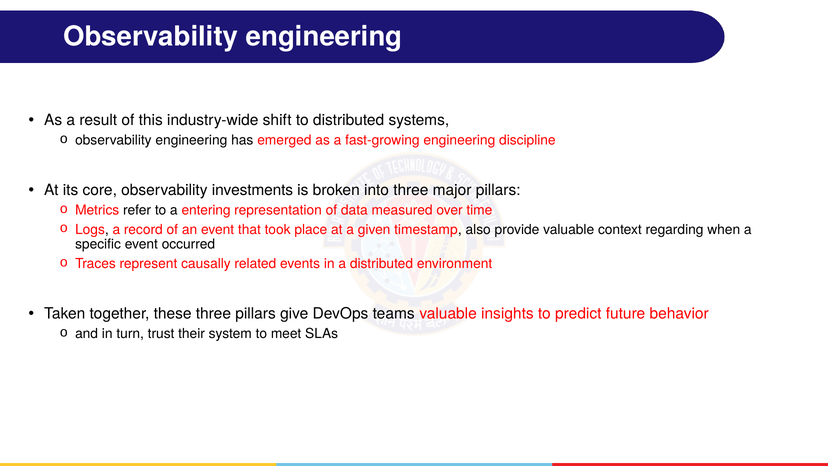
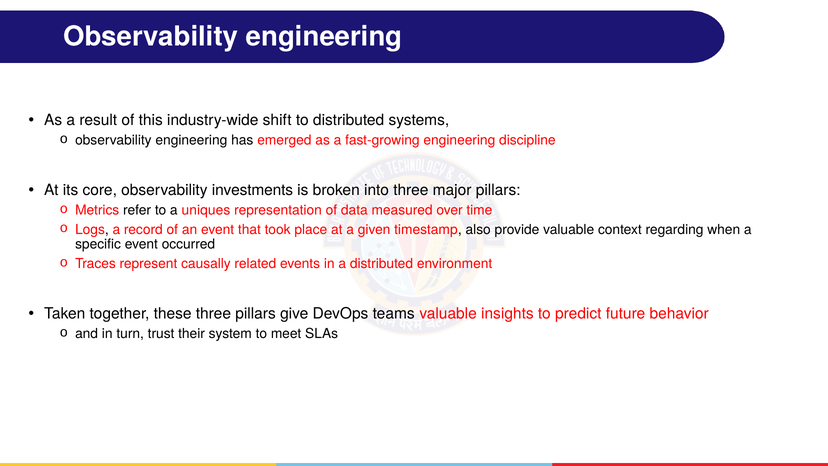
entering: entering -> uniques
